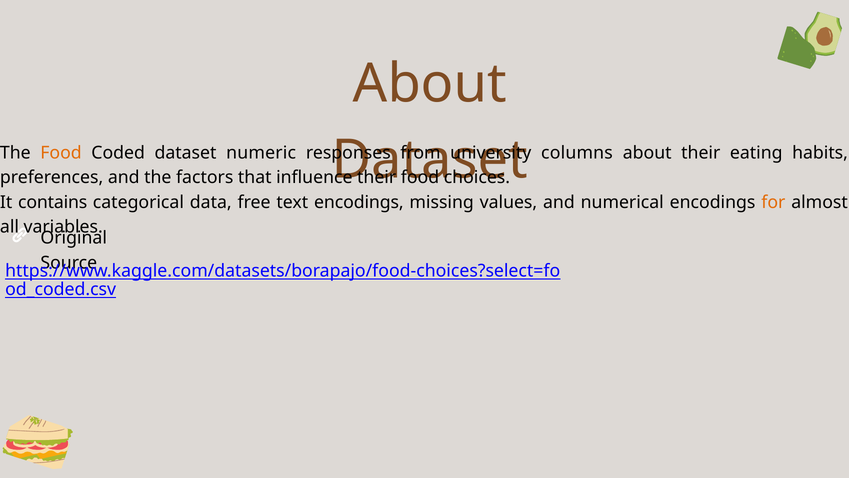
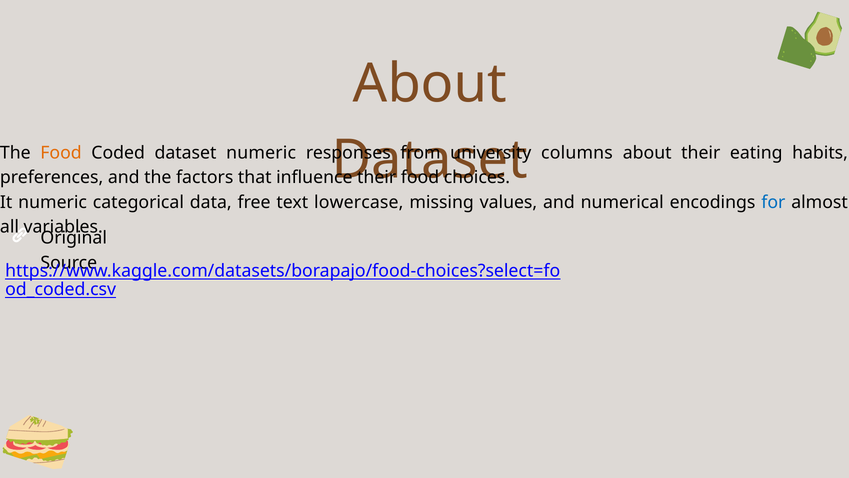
It contains: contains -> numeric
text encodings: encodings -> lowercase
for colour: orange -> blue
